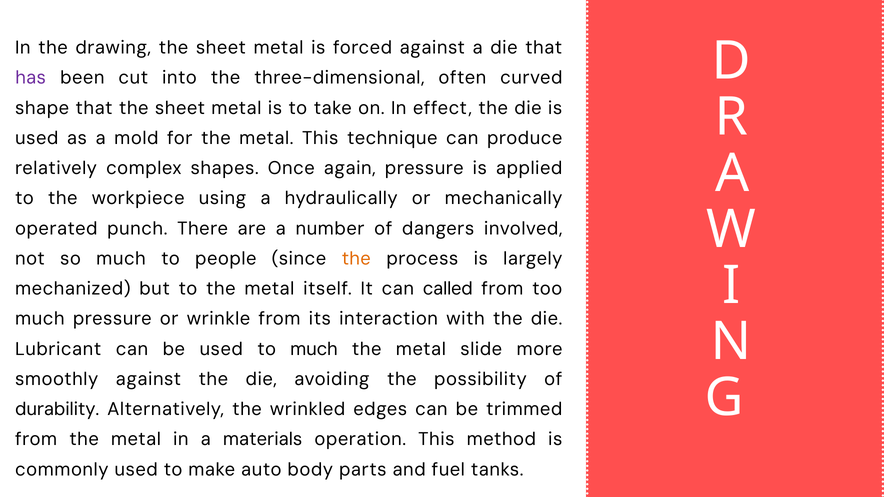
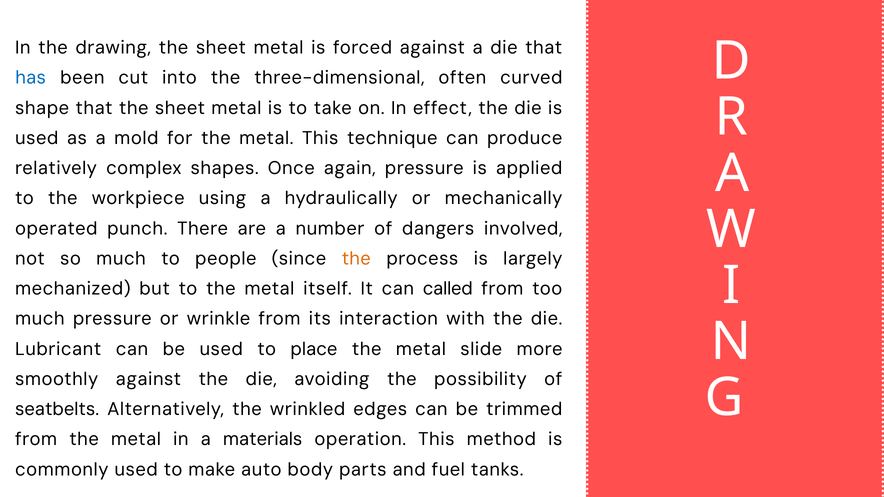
has colour: purple -> blue
to much: much -> place
durability: durability -> seatbelts
